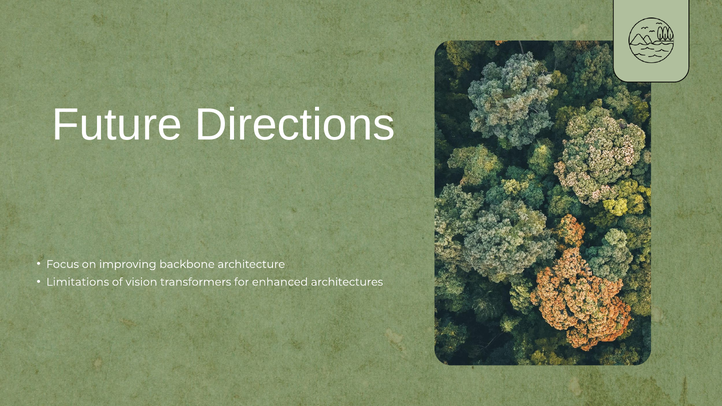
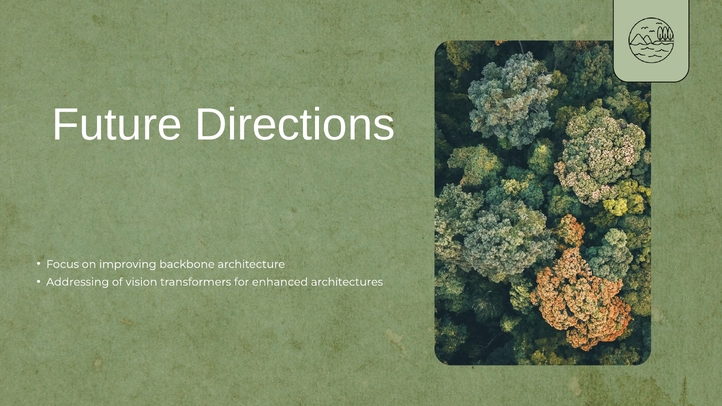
Limitations: Limitations -> Addressing
